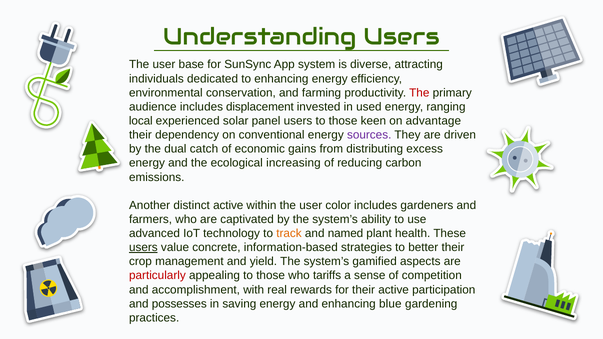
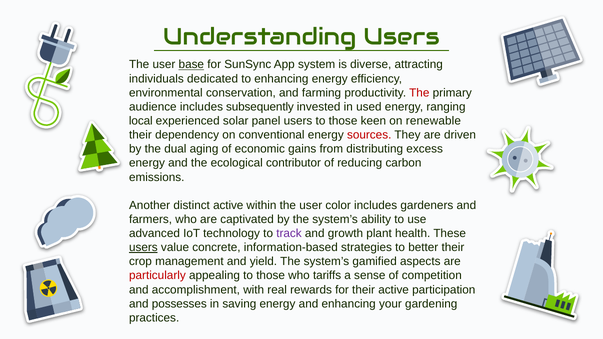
base underline: none -> present
displacement: displacement -> subsequently
advantage: advantage -> renewable
sources colour: purple -> red
catch: catch -> aging
increasing: increasing -> contributor
track colour: orange -> purple
named: named -> growth
blue: blue -> your
